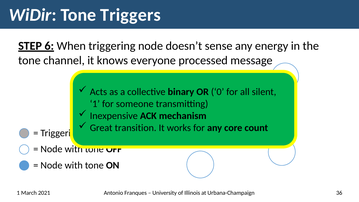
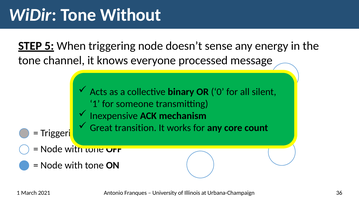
Triggers: Triggers -> Without
6: 6 -> 5
